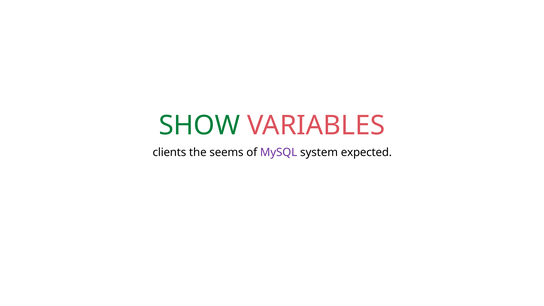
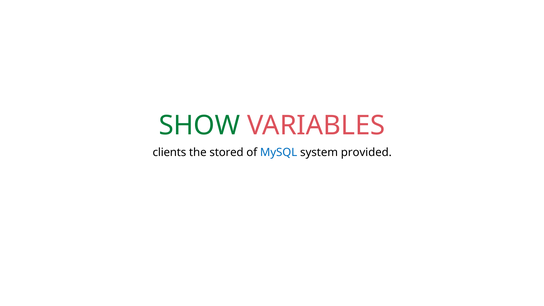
seems: seems -> stored
MySQL colour: purple -> blue
expected: expected -> provided
